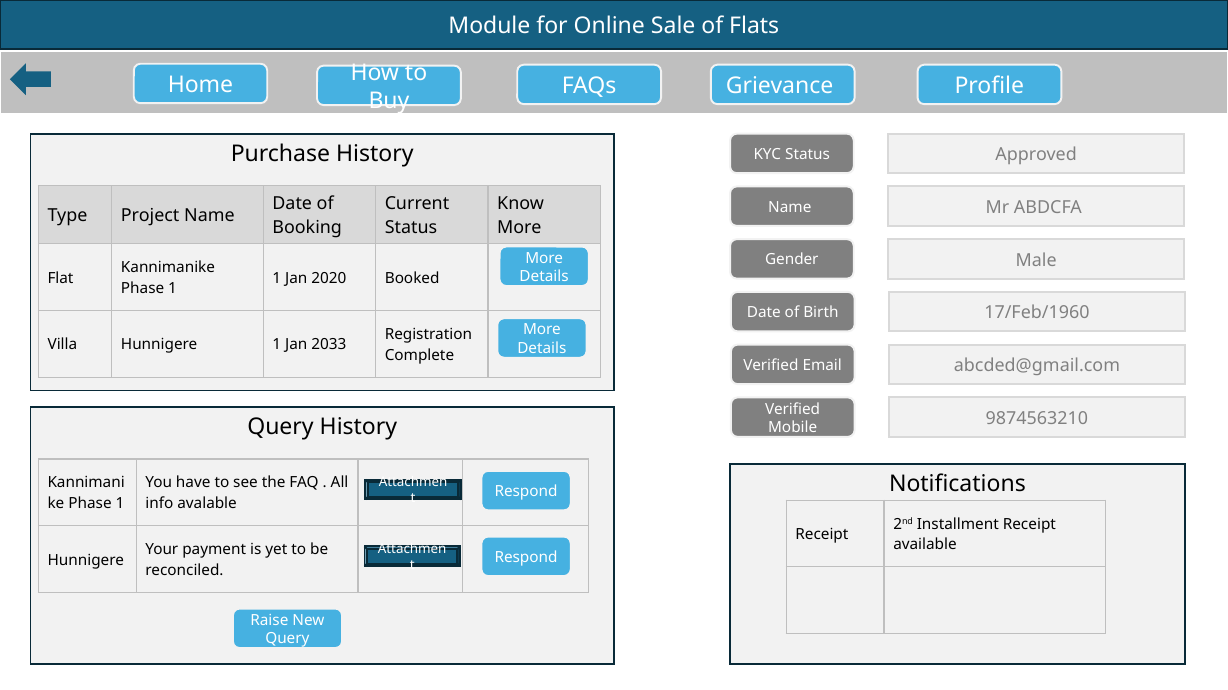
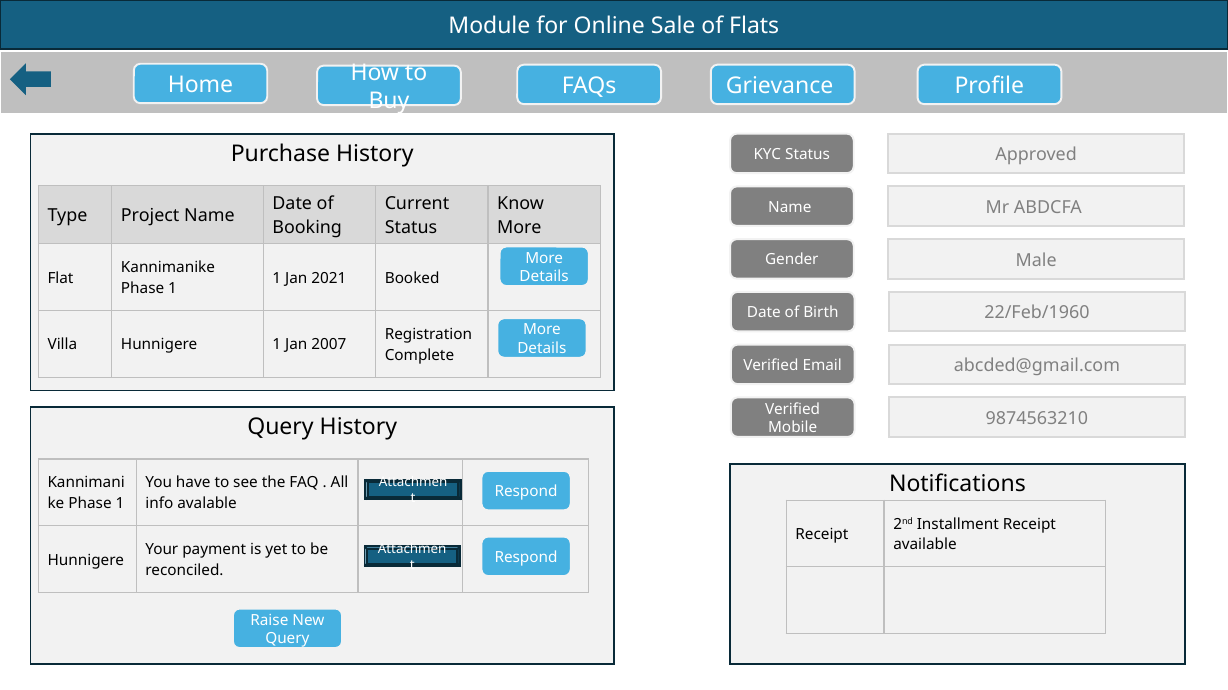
2020: 2020 -> 2021
17/Feb/1960: 17/Feb/1960 -> 22/Feb/1960
2033: 2033 -> 2007
